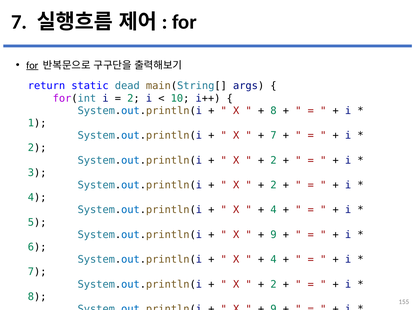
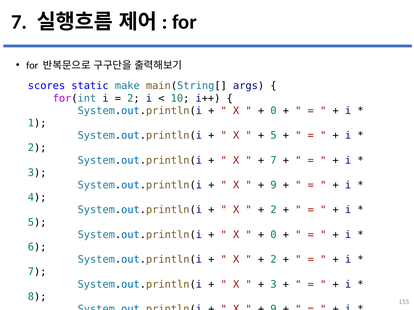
for at (32, 65) underline: present -> none
return: return -> scores
dead: dead -> make
8 at (274, 111): 8 -> 0
7 at (274, 136): 7 -> 5
2 at (274, 161): 2 -> 7
2 at (274, 185): 2 -> 9
4 at (274, 210): 4 -> 2
9 at (274, 235): 9 -> 0
4 at (274, 260): 4 -> 2
2 at (274, 285): 2 -> 3
